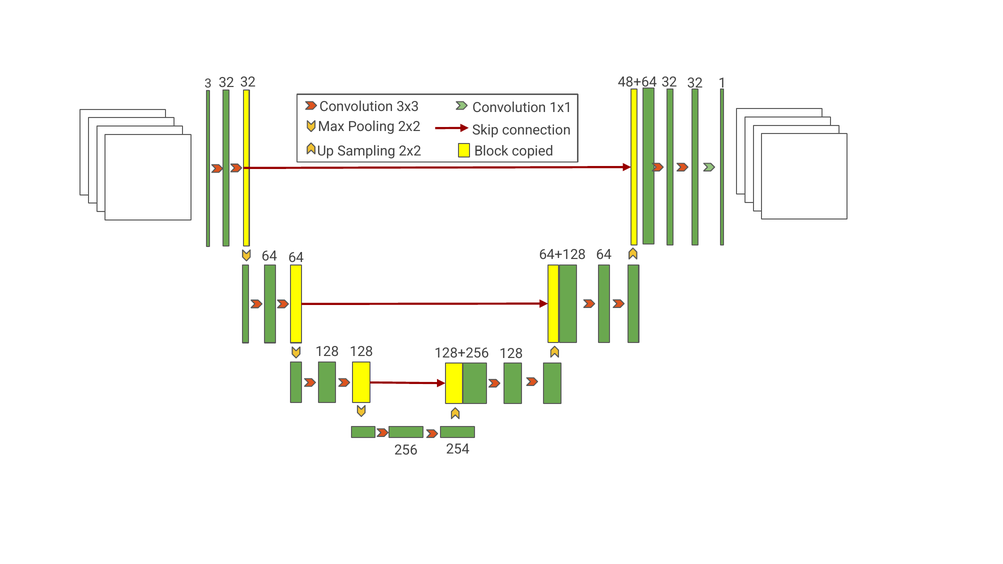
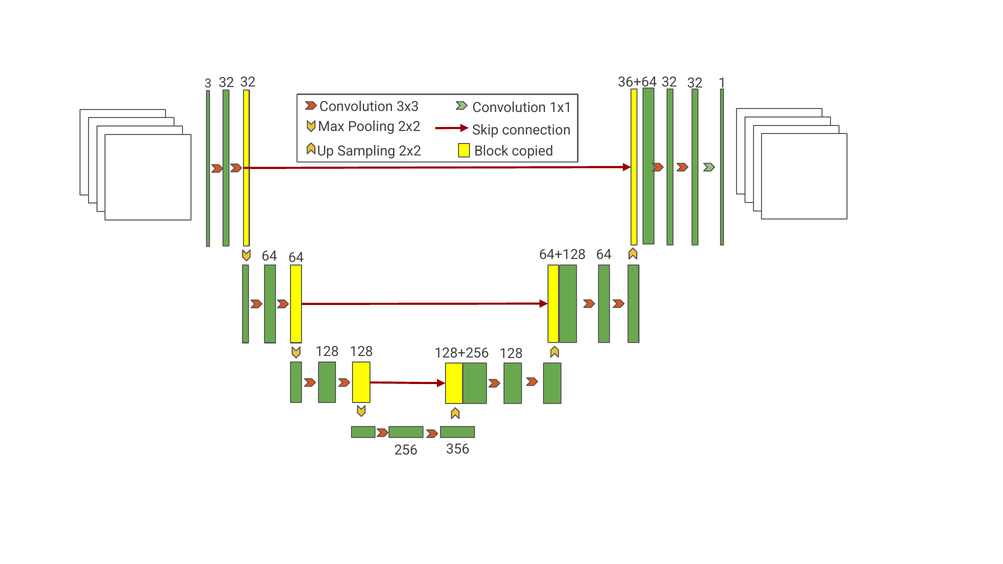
48+64: 48+64 -> 36+64
254: 254 -> 356
